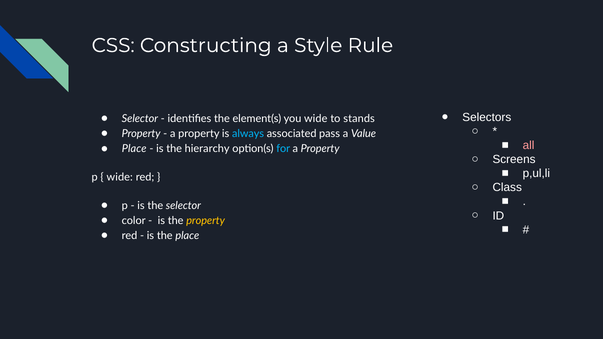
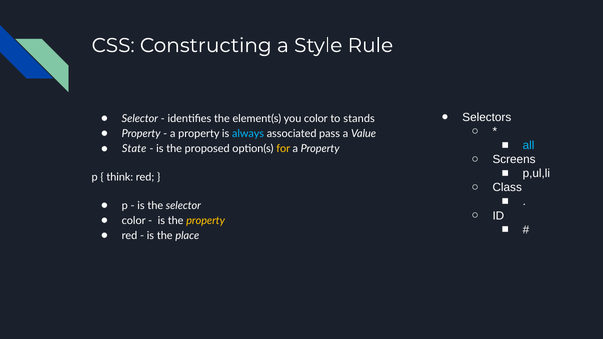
you wide: wide -> color
all colour: pink -> light blue
Place at (134, 149): Place -> State
hierarchy: hierarchy -> proposed
for colour: light blue -> yellow
wide at (120, 177): wide -> think
